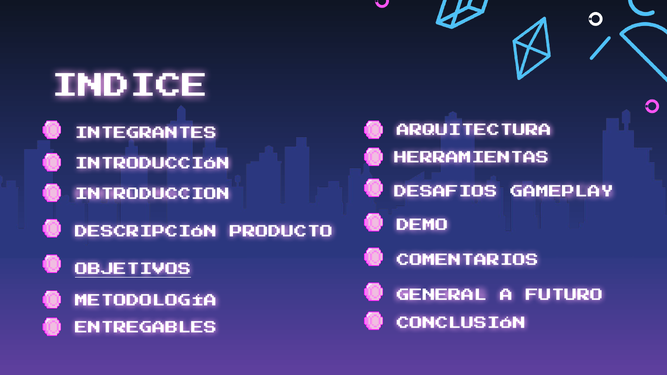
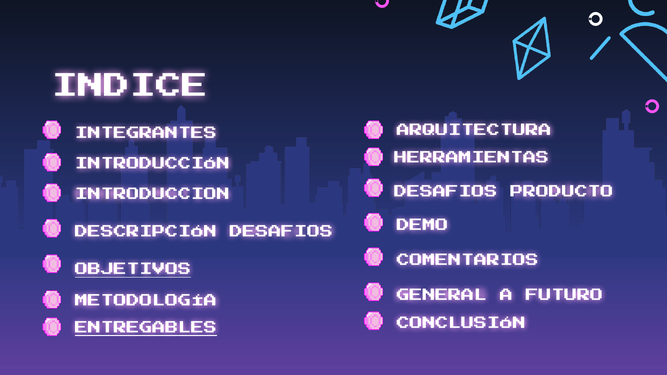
GAMEPLAY: GAMEPLAY -> PRODUCTO
DESCRIPCIÓN PRODUCTO: PRODUCTO -> DESAFIOS
ENTREGABLES underline: none -> present
